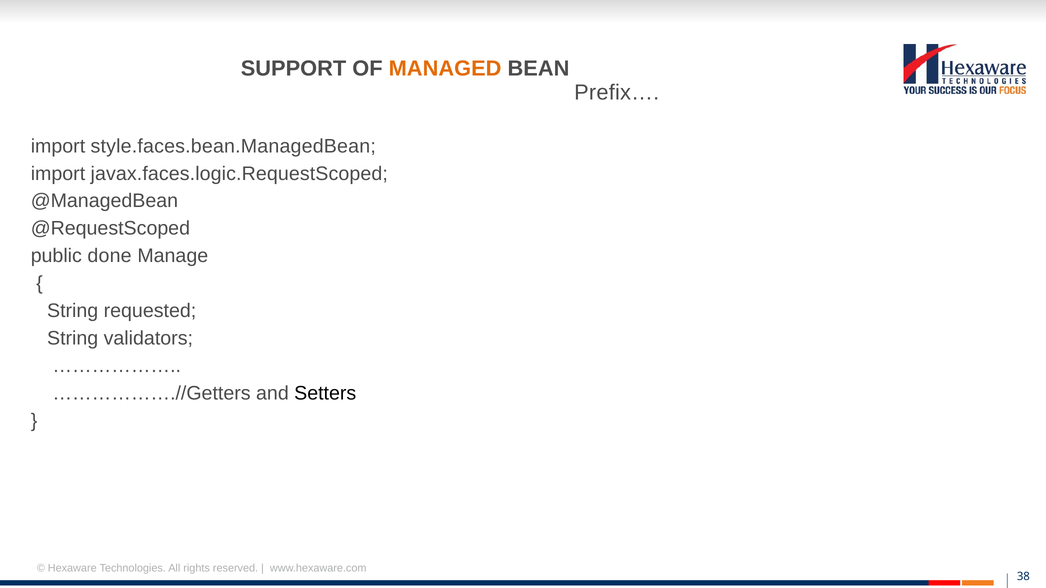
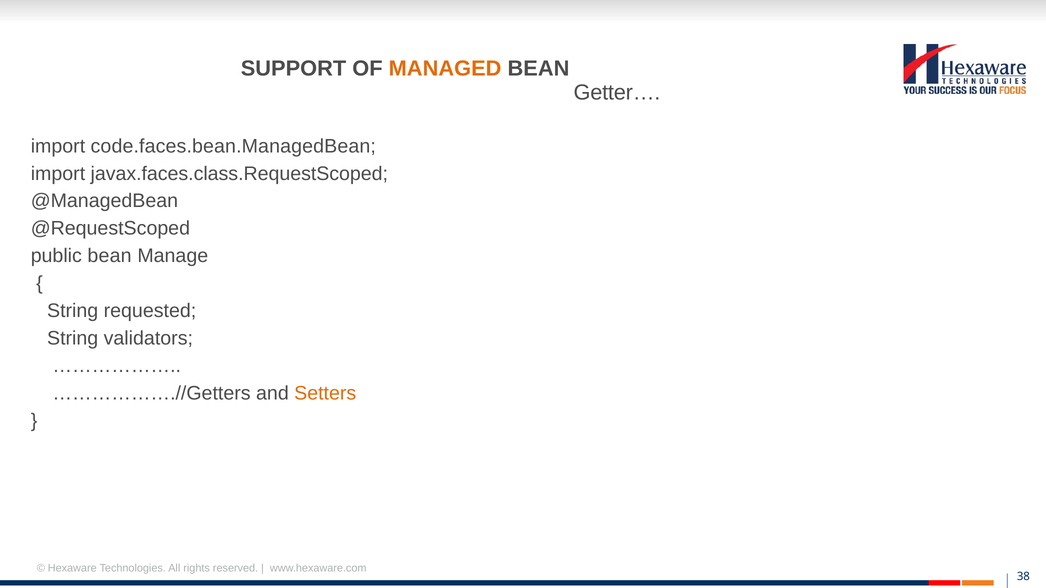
Prefix…: Prefix… -> Getter…
style.faces.bean.ManagedBean: style.faces.bean.ManagedBean -> code.faces.bean.ManagedBean
javax.faces.logic.RequestScoped: javax.faces.logic.RequestScoped -> javax.faces.class.RequestScoped
public done: done -> bean
Setters colour: black -> orange
